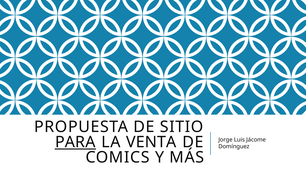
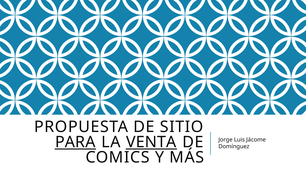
VENTA underline: none -> present
